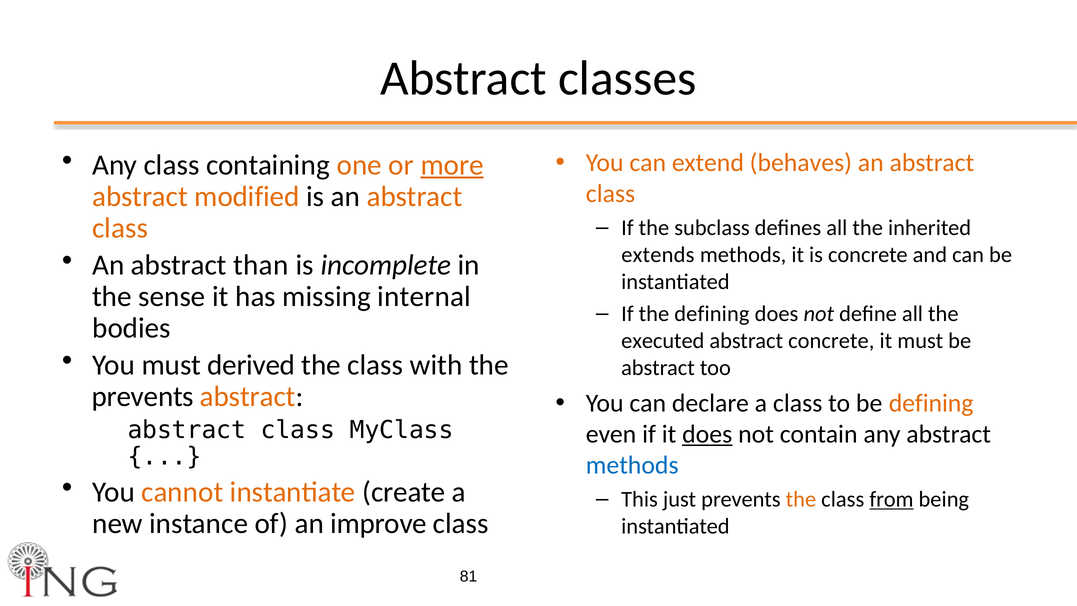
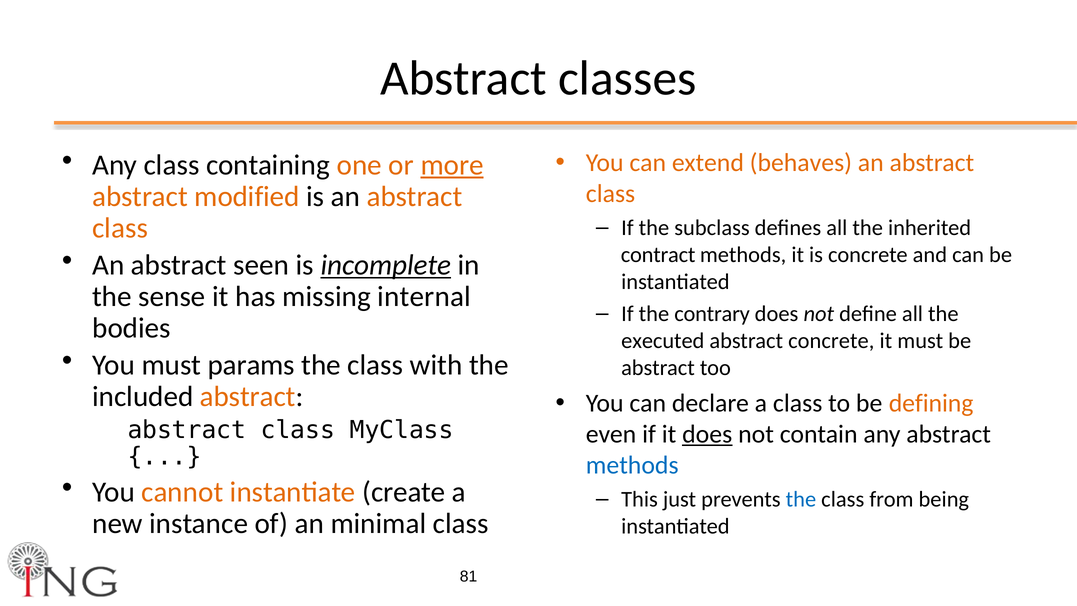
extends: extends -> contract
than: than -> seen
incomplete underline: none -> present
the defining: defining -> contrary
derived: derived -> params
prevents at (143, 397): prevents -> included
the at (801, 499) colour: orange -> blue
from underline: present -> none
improve: improve -> minimal
